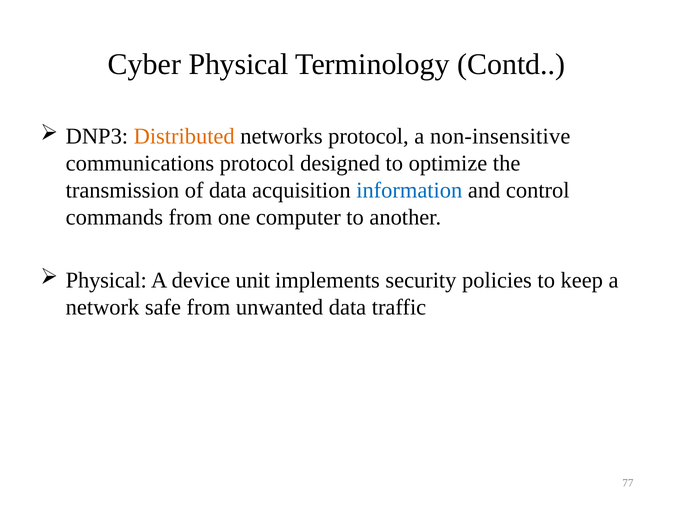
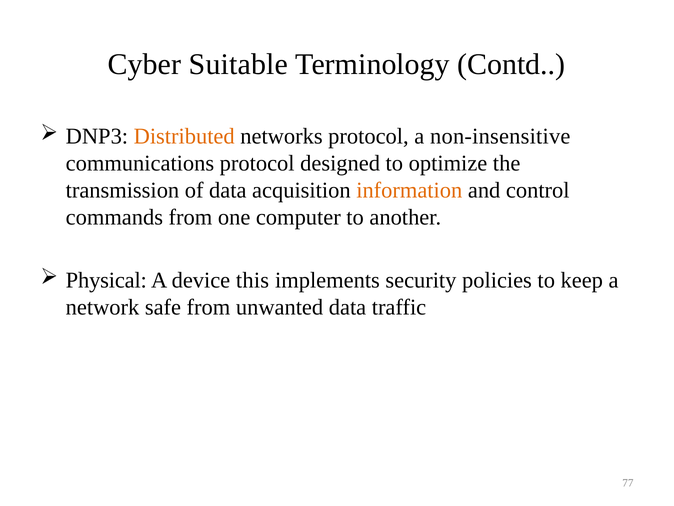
Cyber Physical: Physical -> Suitable
information colour: blue -> orange
unit: unit -> this
